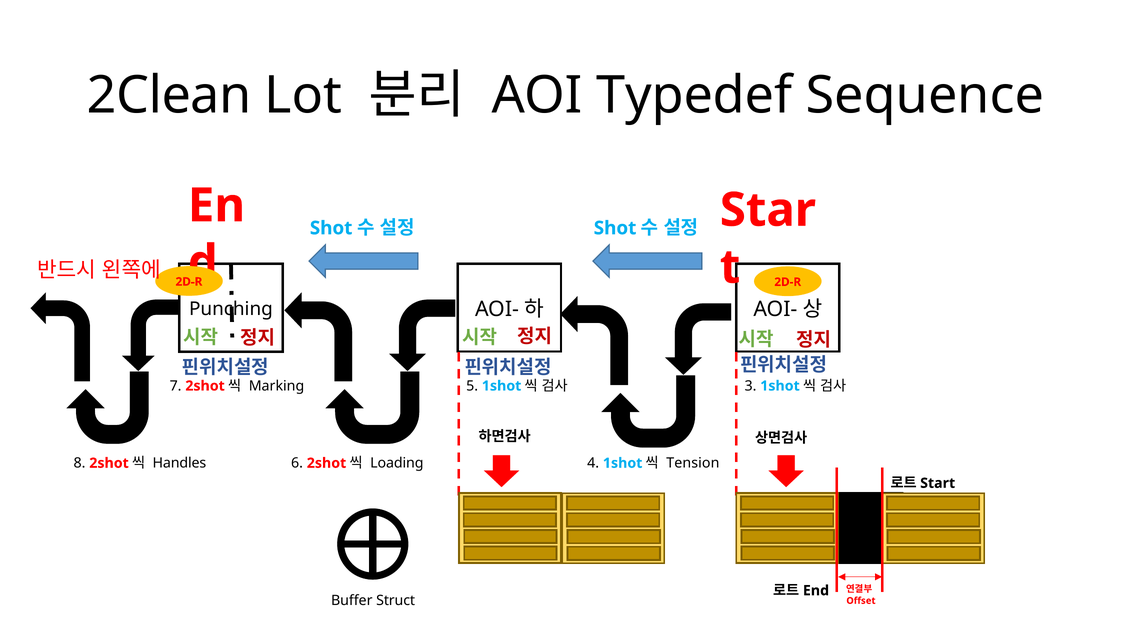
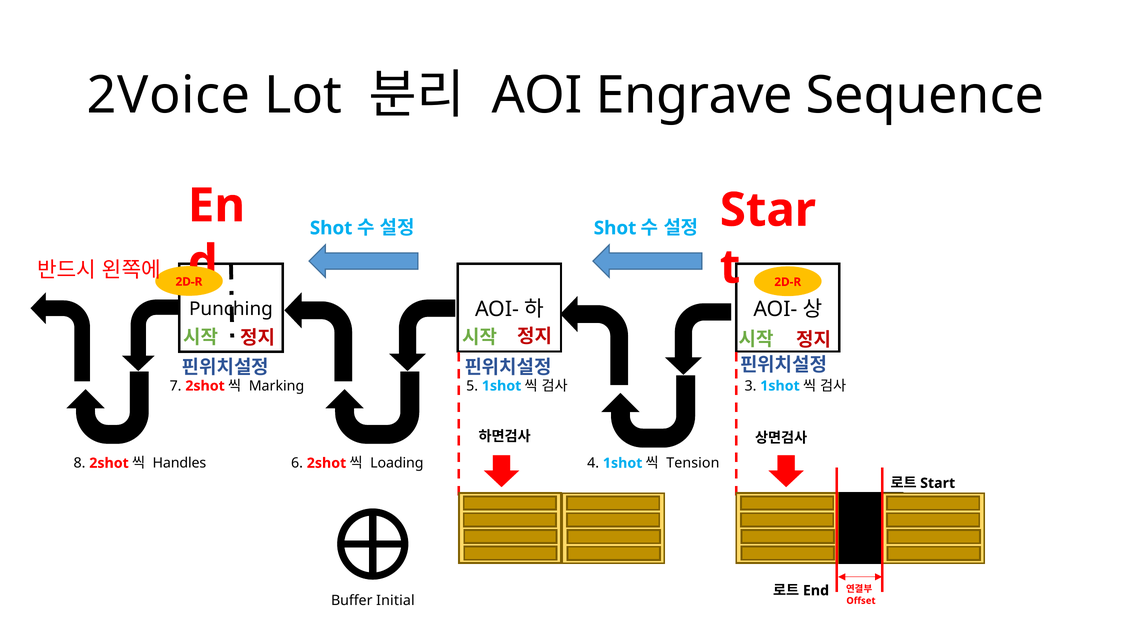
2Clean: 2Clean -> 2Voice
Typedef: Typedef -> Engrave
Struct: Struct -> Initial
